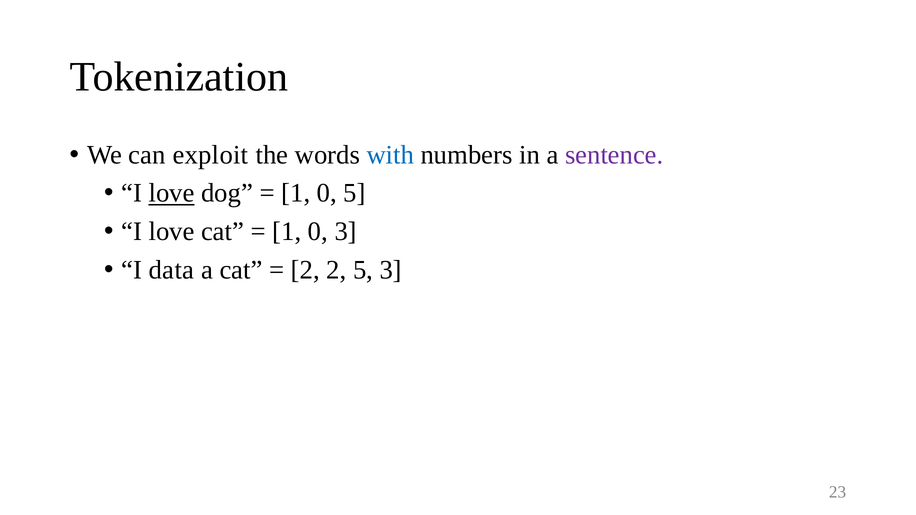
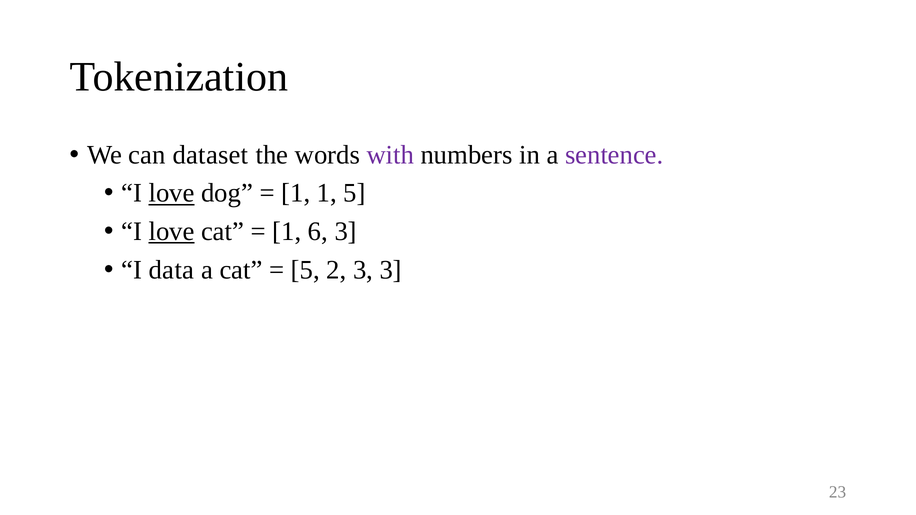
exploit: exploit -> dataset
with colour: blue -> purple
0 at (327, 193): 0 -> 1
love at (172, 232) underline: none -> present
0 at (318, 232): 0 -> 6
2 at (305, 270): 2 -> 5
2 5: 5 -> 3
